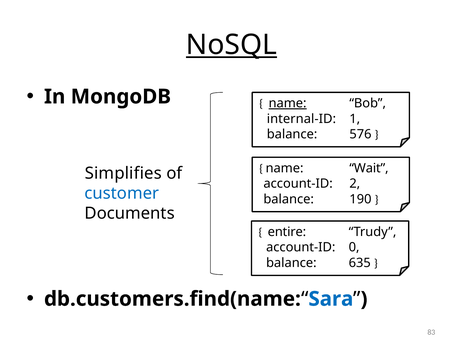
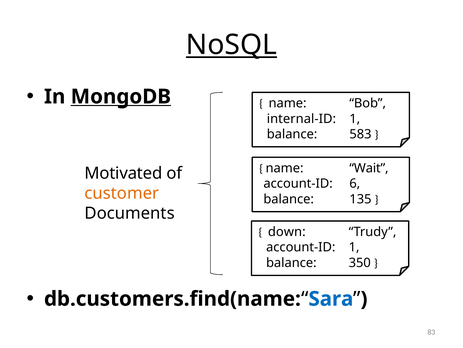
MongoDB underline: none -> present
name at (288, 103) underline: present -> none
576: 576 -> 583
Simplifies: Simplifies -> Motivated
2: 2 -> 6
customer colour: blue -> orange
190: 190 -> 135
entire: entire -> down
account-ID 0: 0 -> 1
635: 635 -> 350
